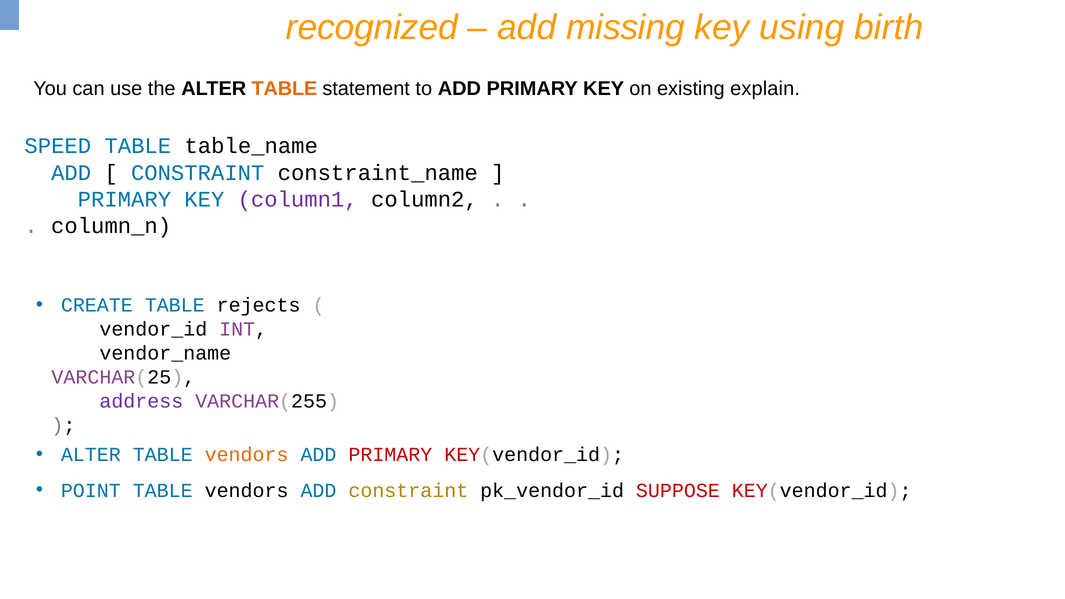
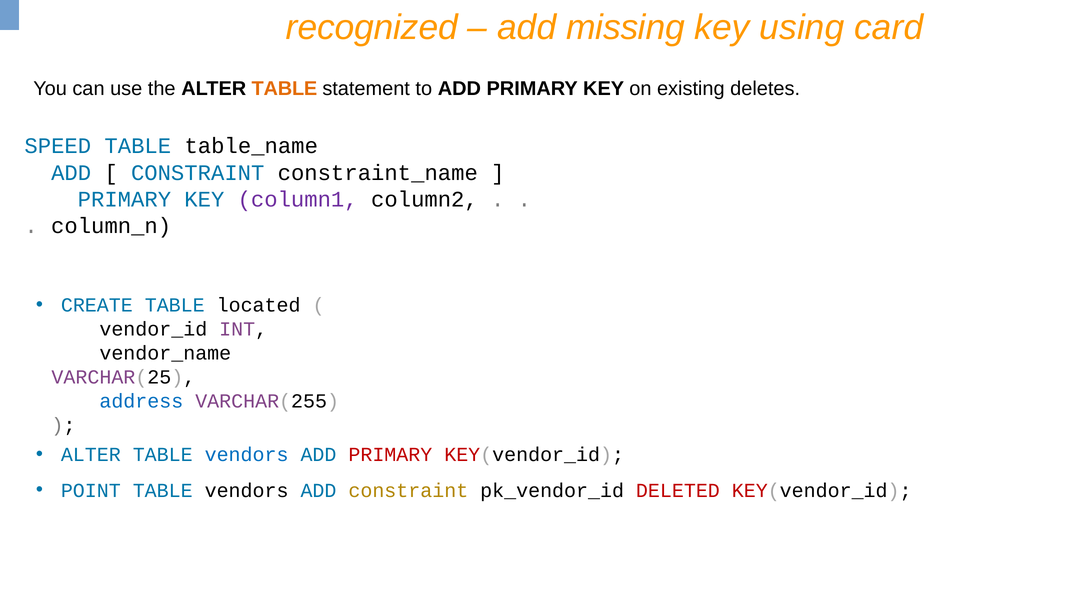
birth: birth -> card
explain: explain -> deletes
rejects: rejects -> located
address colour: purple -> blue
vendors at (247, 455) colour: orange -> blue
SUPPOSE: SUPPOSE -> DELETED
